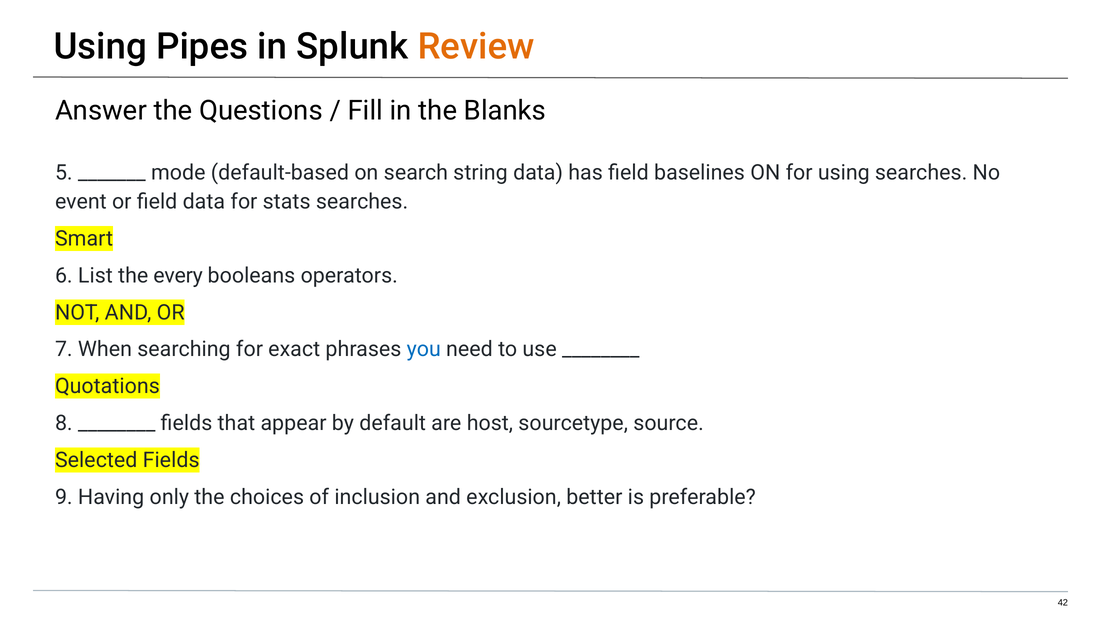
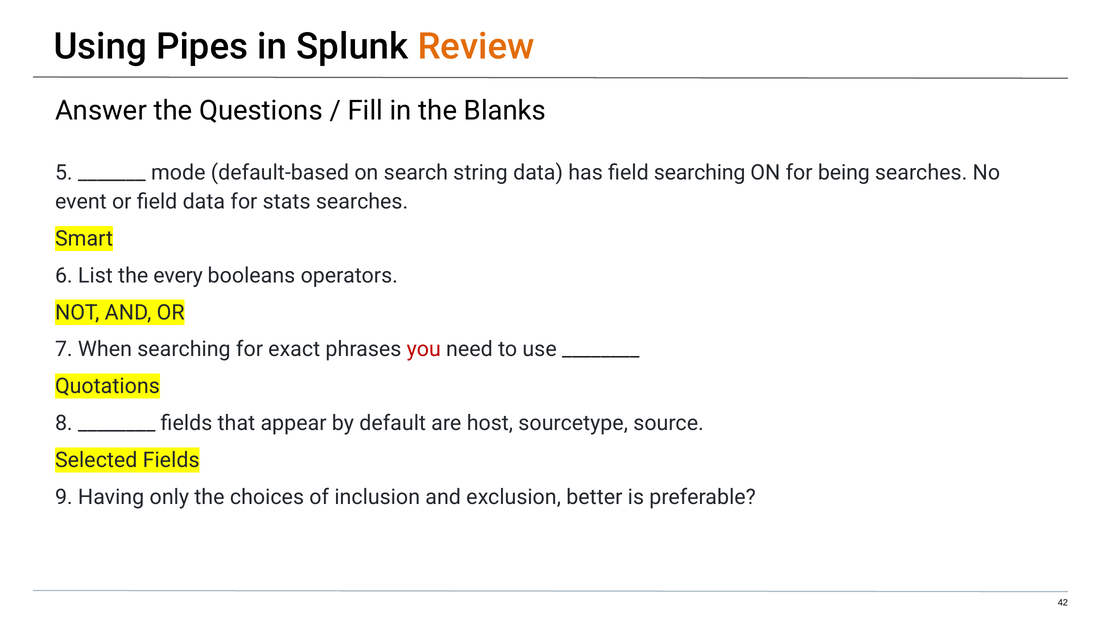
field baselines: baselines -> searching
for using: using -> being
you colour: blue -> red
